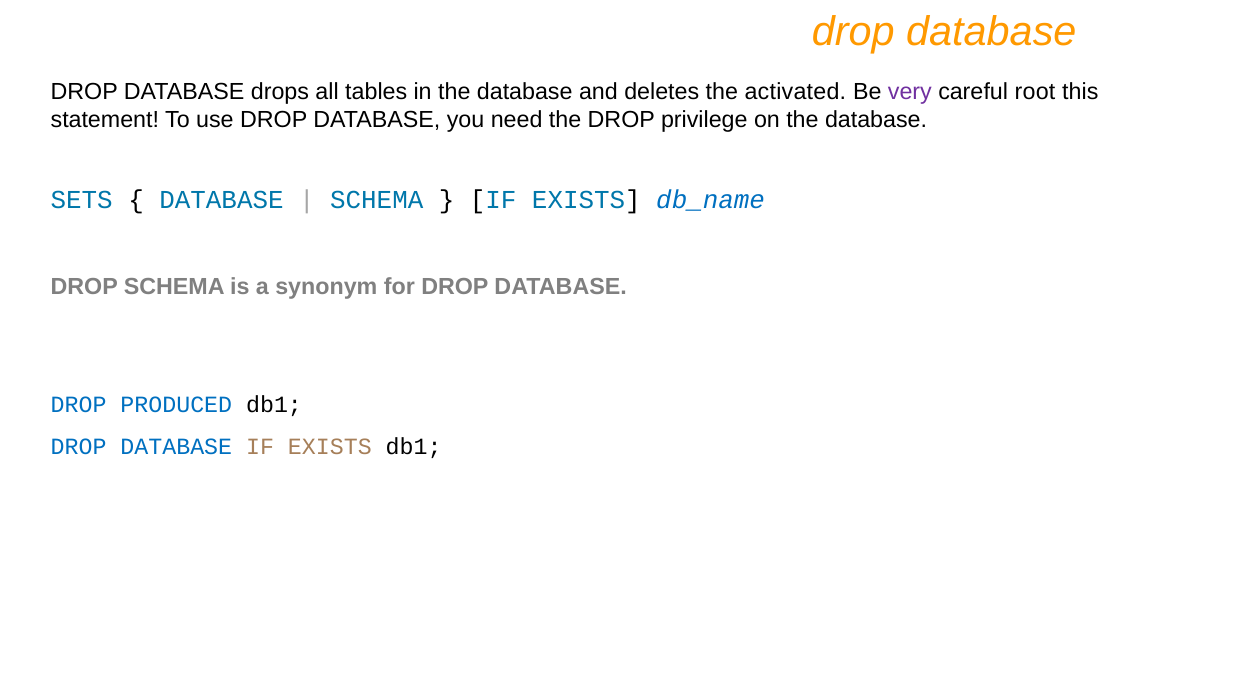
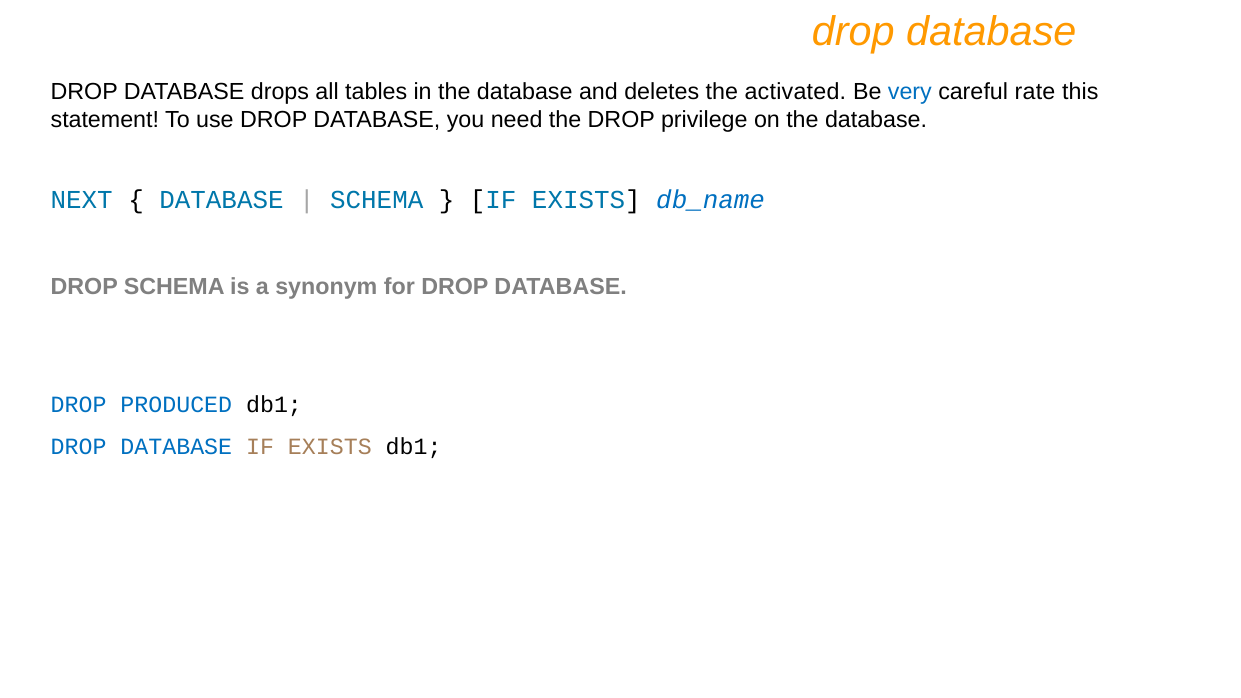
very colour: purple -> blue
root: root -> rate
SETS: SETS -> NEXT
